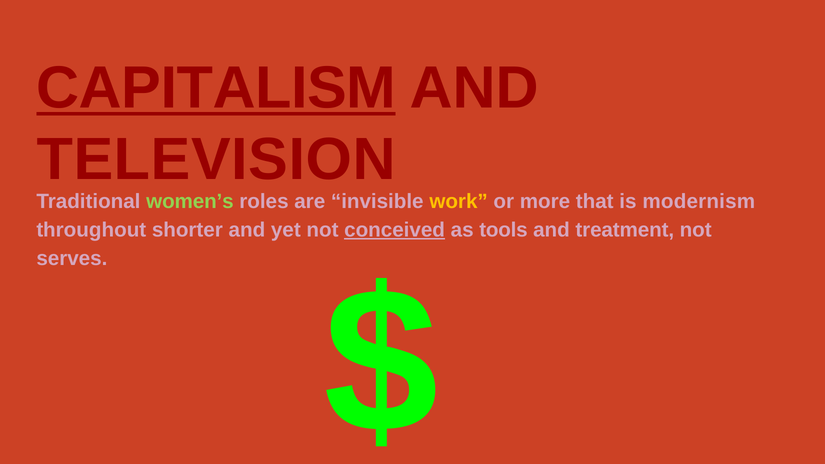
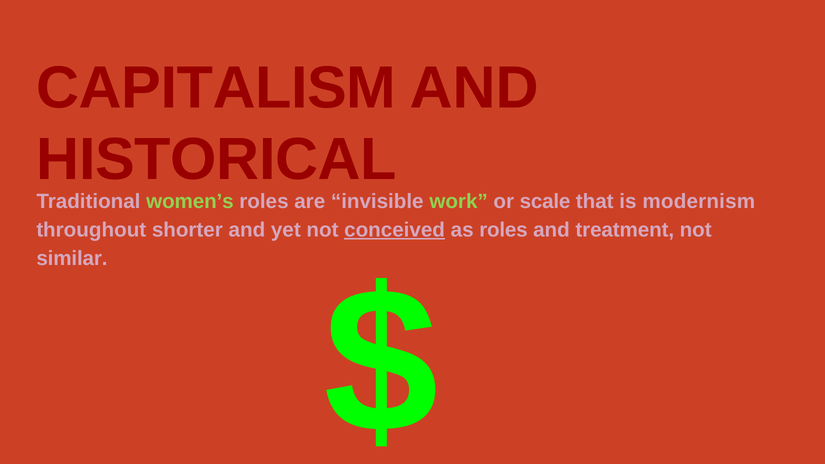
CAPITALISM underline: present -> none
TELEVISION: TELEVISION -> HISTORICAL
work colour: yellow -> light green
more: more -> scale
as tools: tools -> roles
serves: serves -> similar
